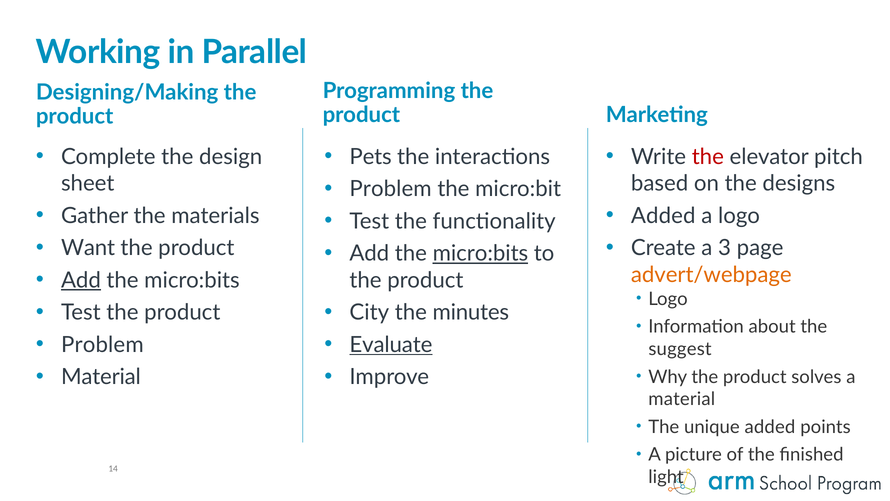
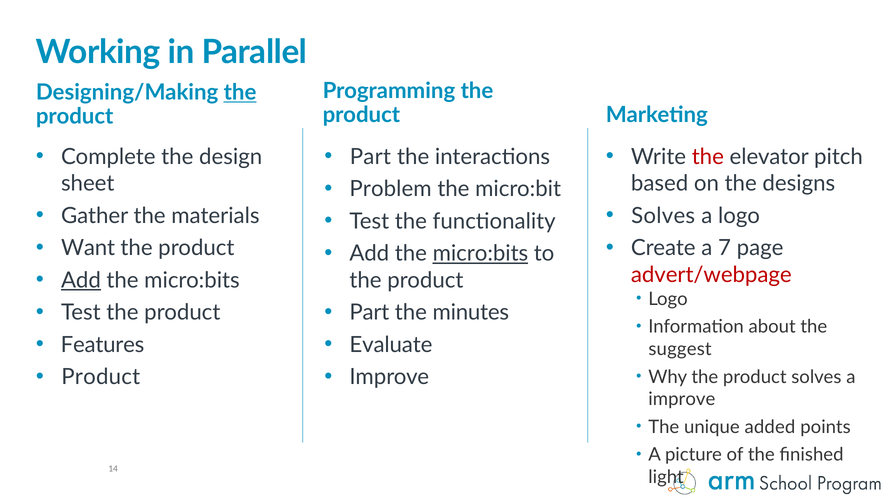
the at (240, 92) underline: none -> present
Pets at (371, 157): Pets -> Part
Added at (663, 216): Added -> Solves
3: 3 -> 7
advert/webpage colour: orange -> red
City at (369, 312): City -> Part
Problem at (102, 345): Problem -> Features
Evaluate underline: present -> none
Material at (101, 377): Material -> Product
material at (682, 399): material -> improve
